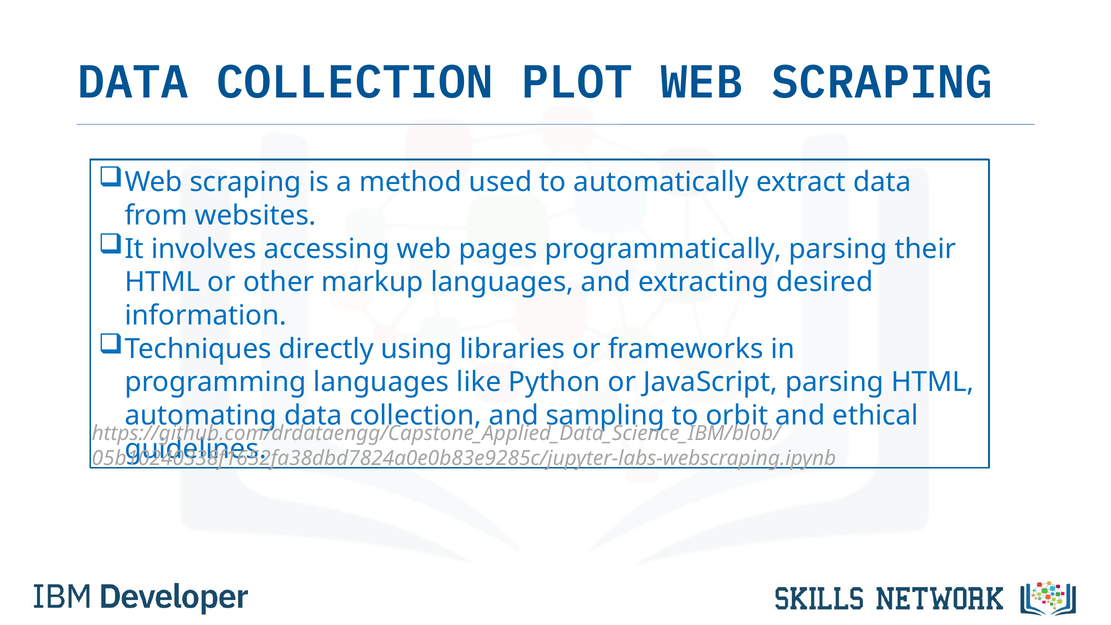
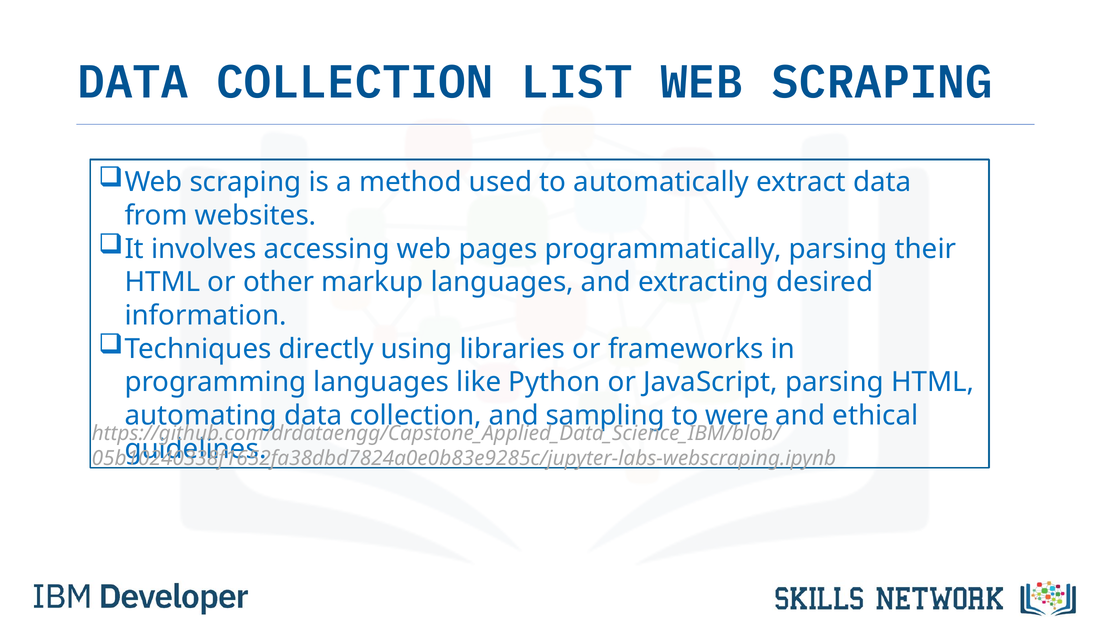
PLOT: PLOT -> LIST
orbit: orbit -> were
